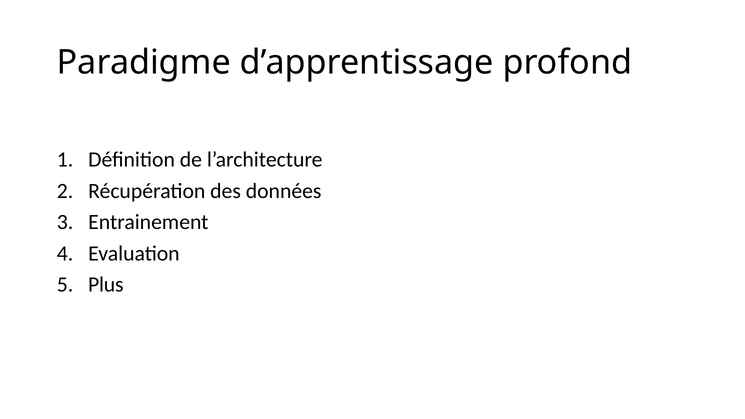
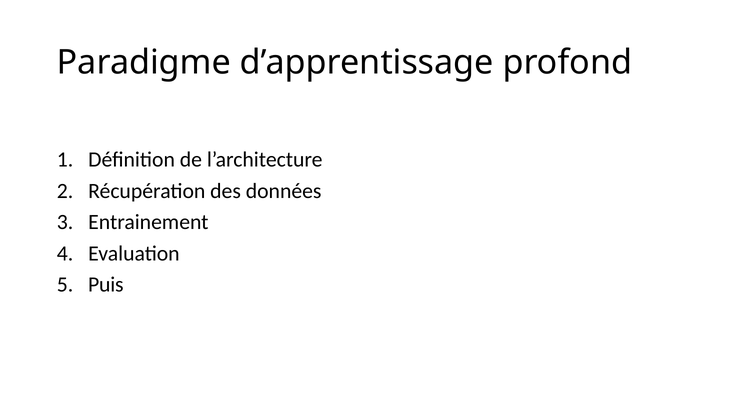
Plus: Plus -> Puis
